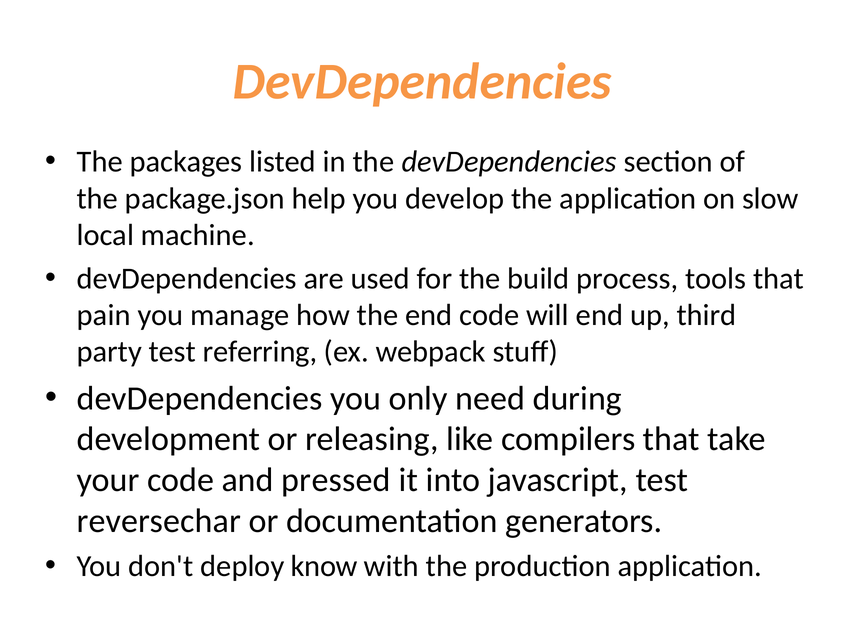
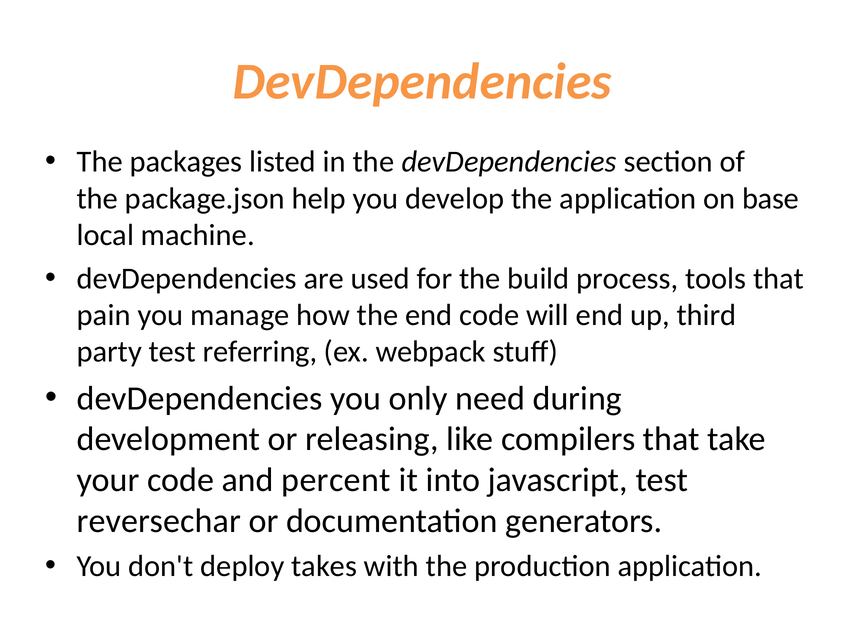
slow: slow -> base
pressed: pressed -> percent
know: know -> takes
